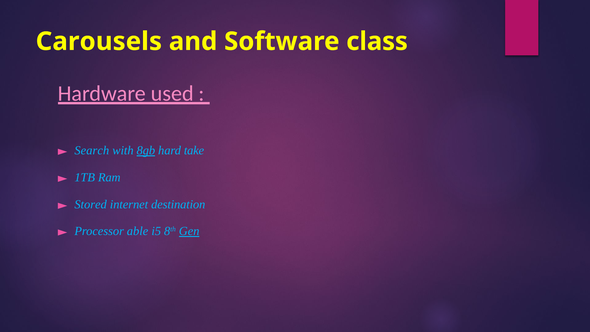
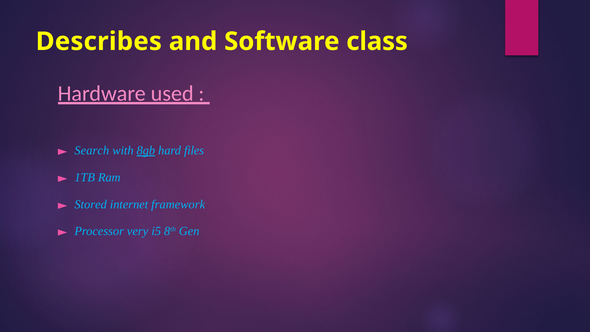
Carousels: Carousels -> Describes
take: take -> files
destination: destination -> framework
able: able -> very
Gen underline: present -> none
